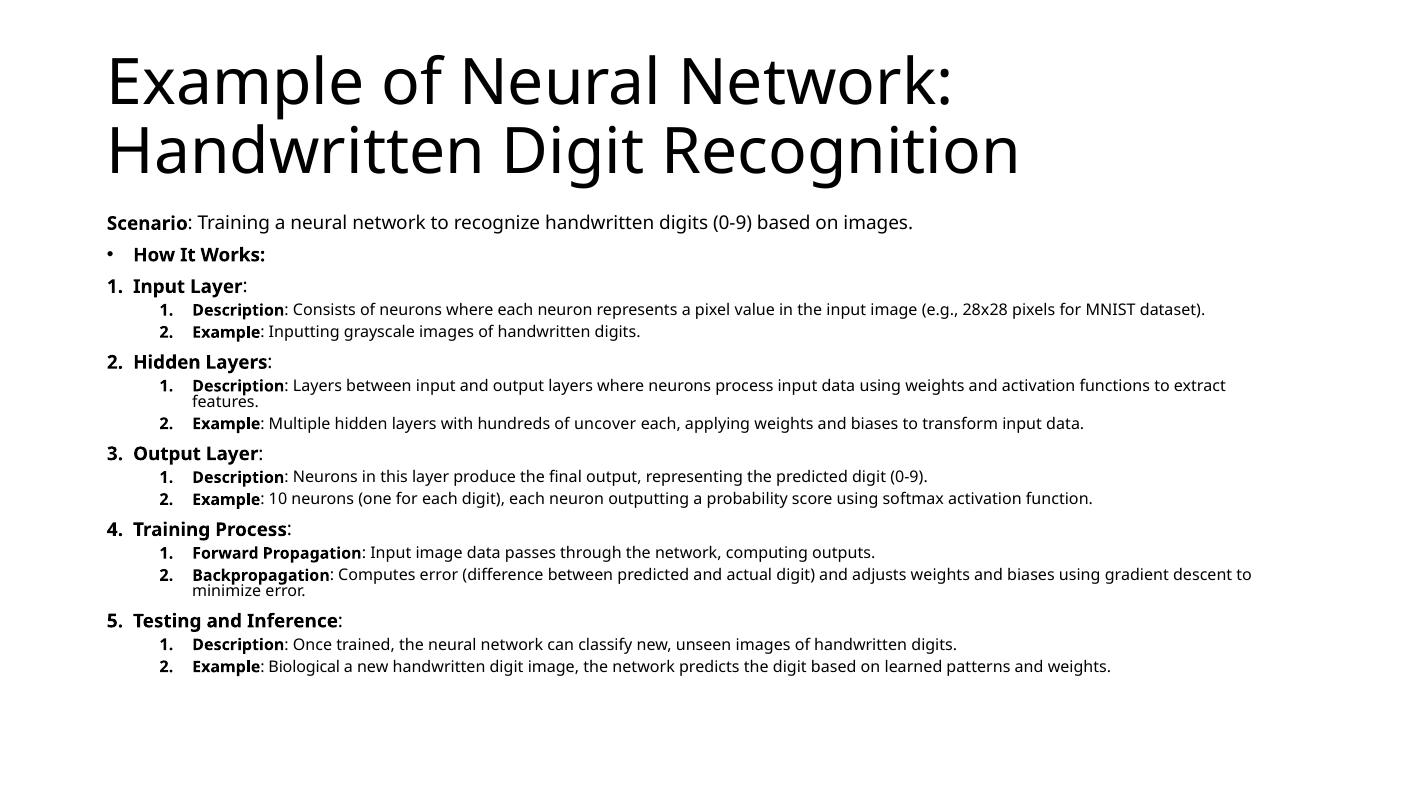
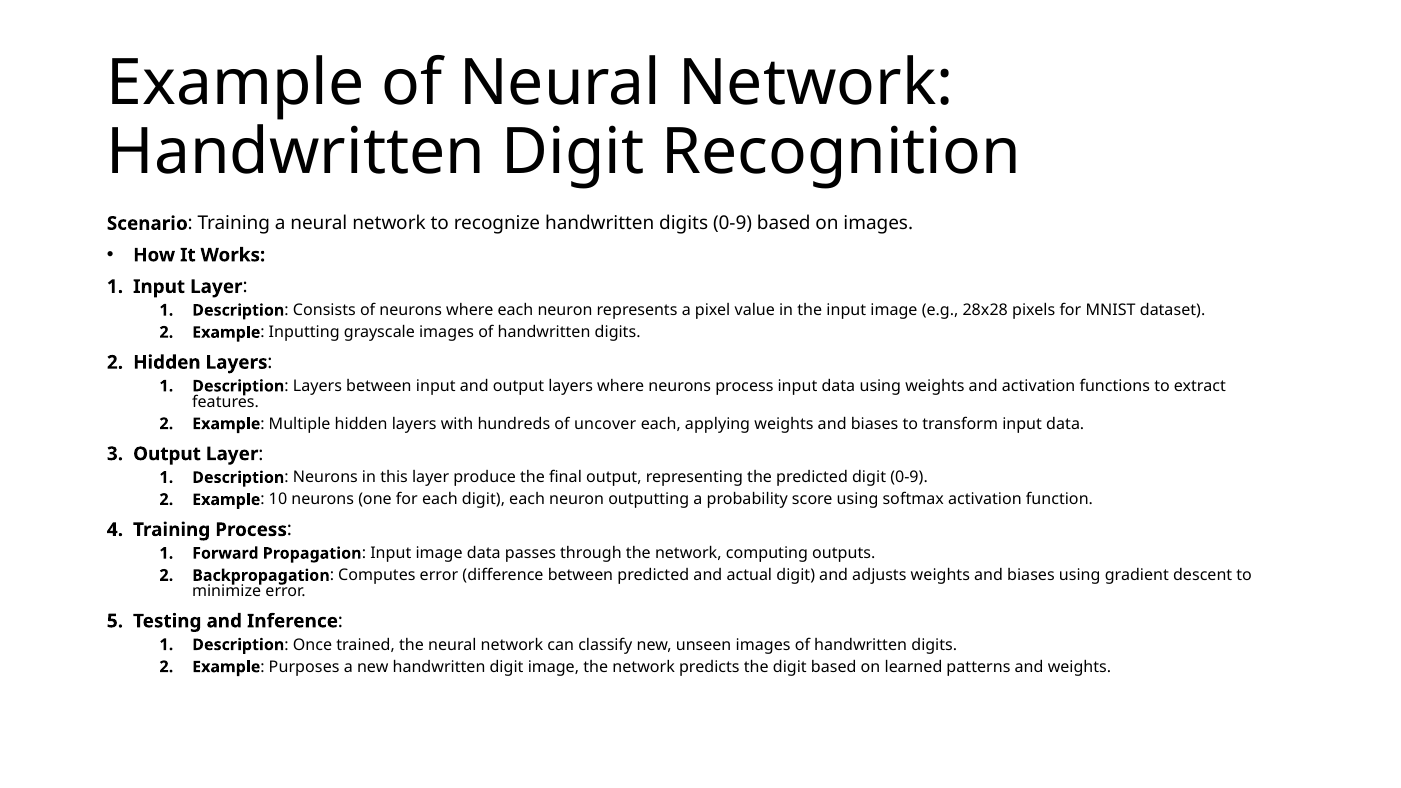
Biological: Biological -> Purposes
